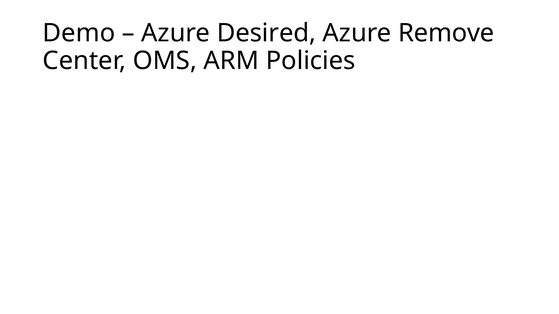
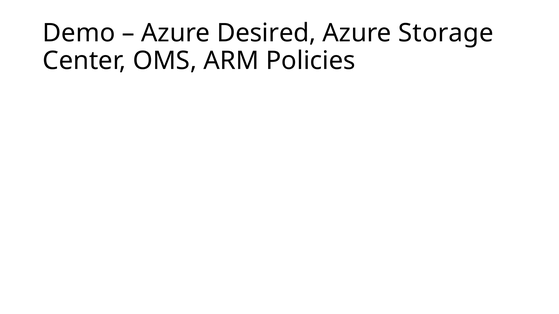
Remove: Remove -> Storage
